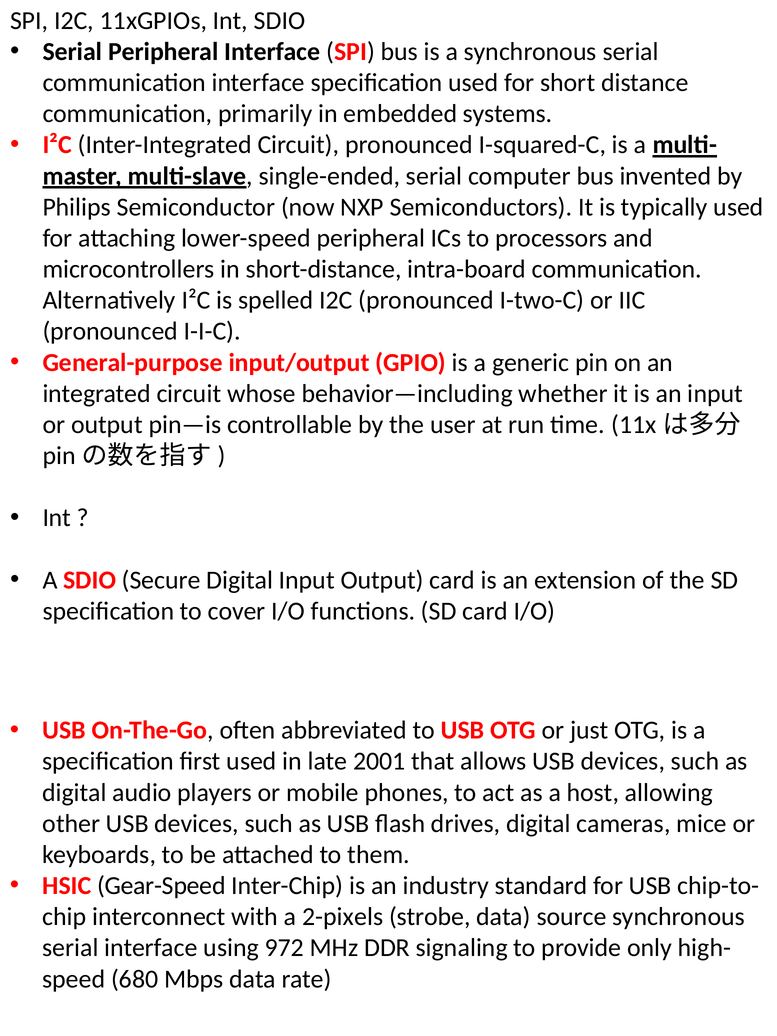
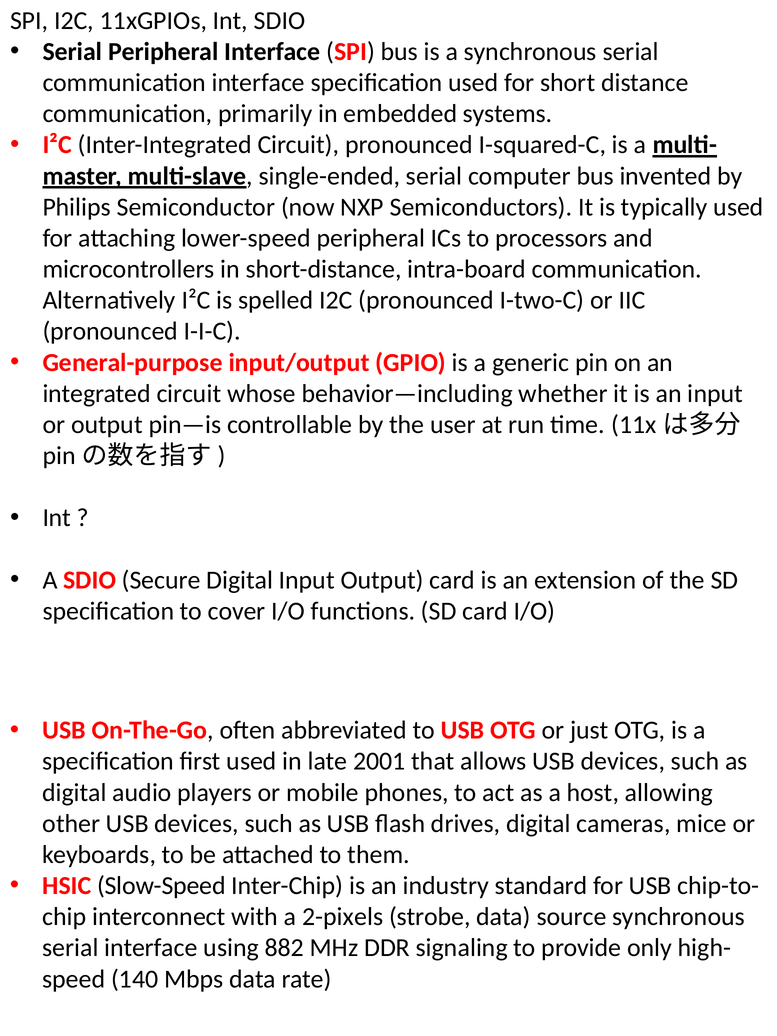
Gear-Speed: Gear-Speed -> Slow-Speed
972: 972 -> 882
680: 680 -> 140
